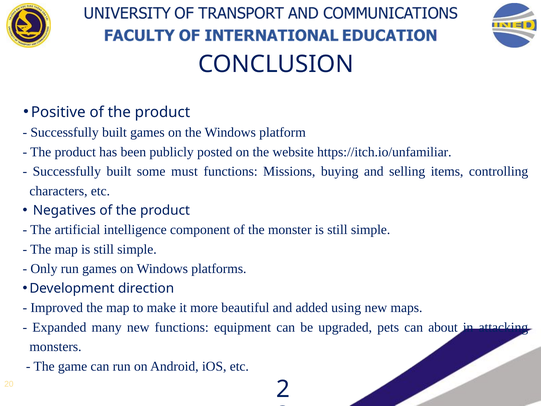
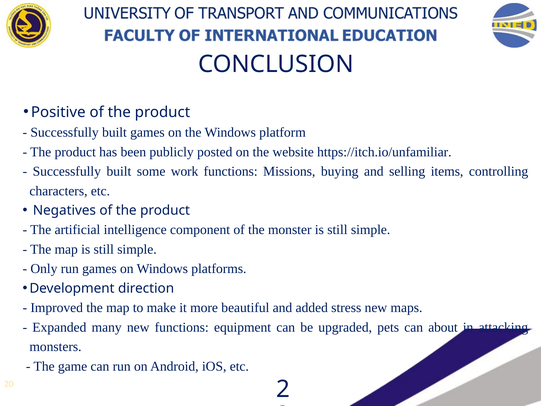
must: must -> work
using: using -> stress
